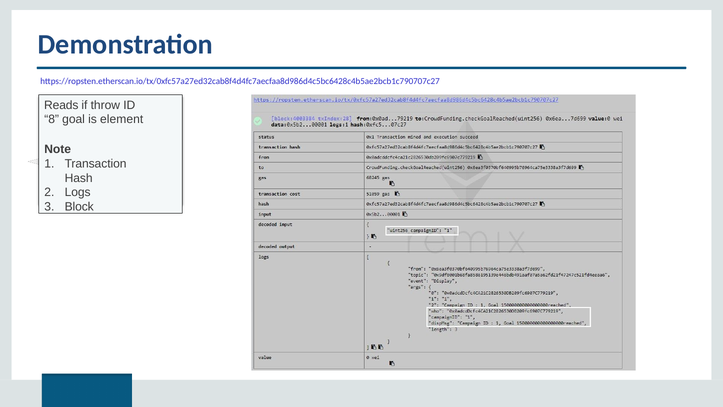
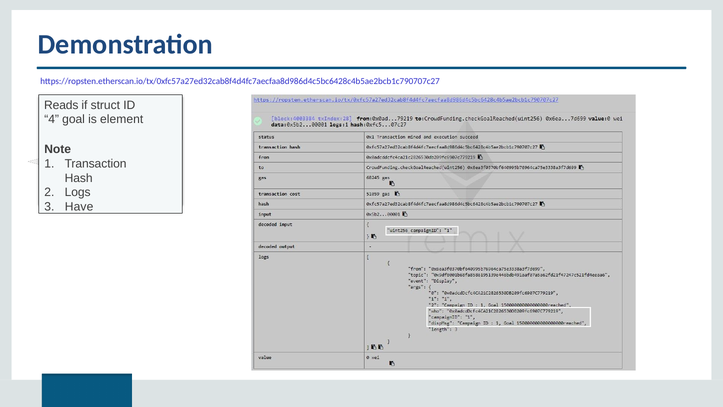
throw: throw -> struct
8: 8 -> 4
Block: Block -> Have
